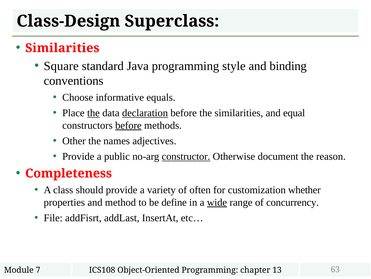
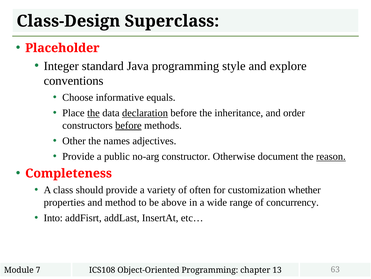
Similarities at (62, 48): Similarities -> Placeholder
Square: Square -> Integer
binding: binding -> explore
the similarities: similarities -> inheritance
equal: equal -> order
constructor underline: present -> none
reason underline: none -> present
define: define -> above
wide underline: present -> none
File: File -> Into
